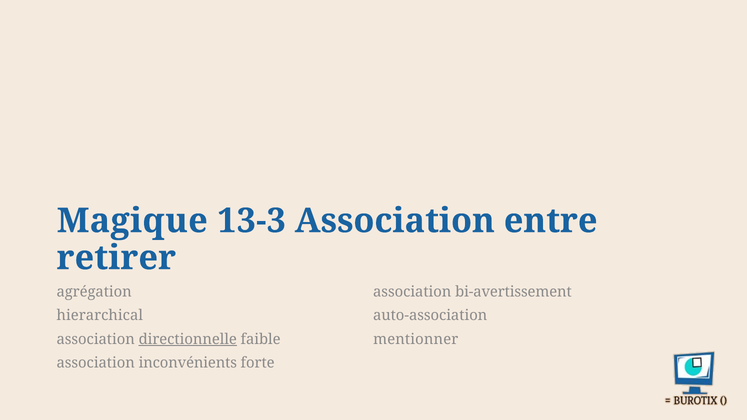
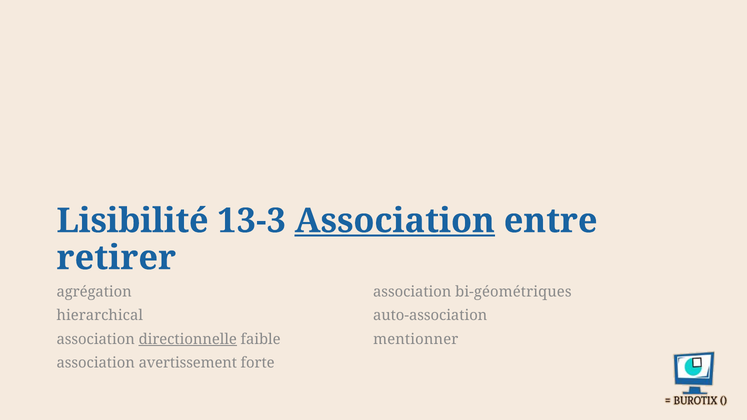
Magique: Magique -> Lisibilité
Association at (395, 221) underline: none -> present
bi-avertissement: bi-avertissement -> bi-géométriques
inconvénients: inconvénients -> avertissement
